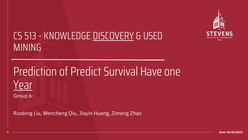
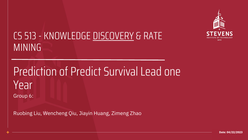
USED: USED -> RATE
Have: Have -> Lead
Year underline: present -> none
